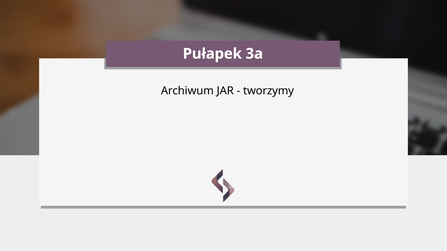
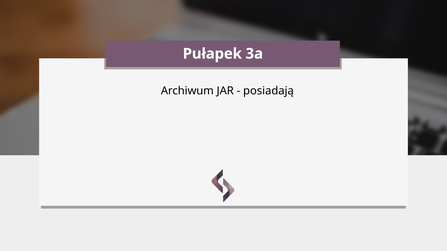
tworzymy: tworzymy -> posiadają
